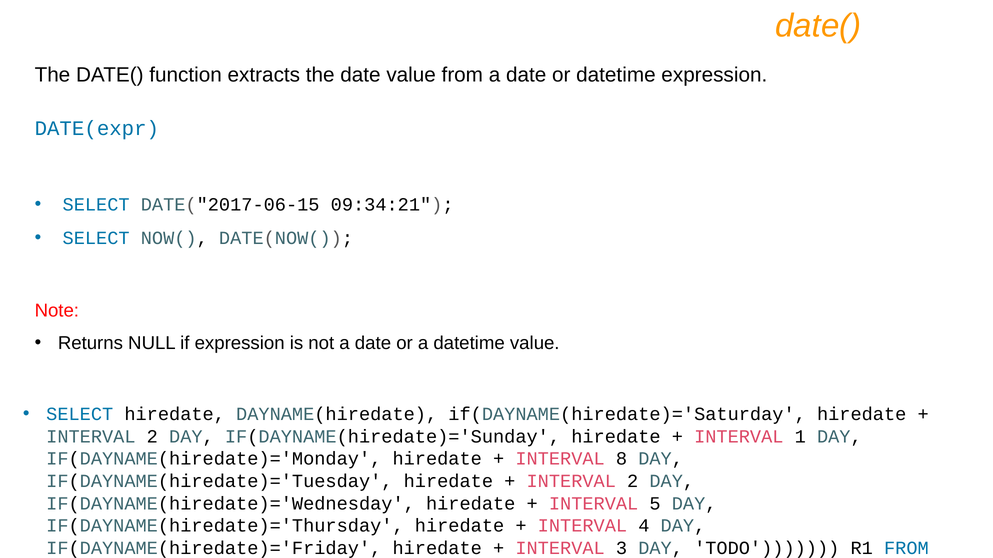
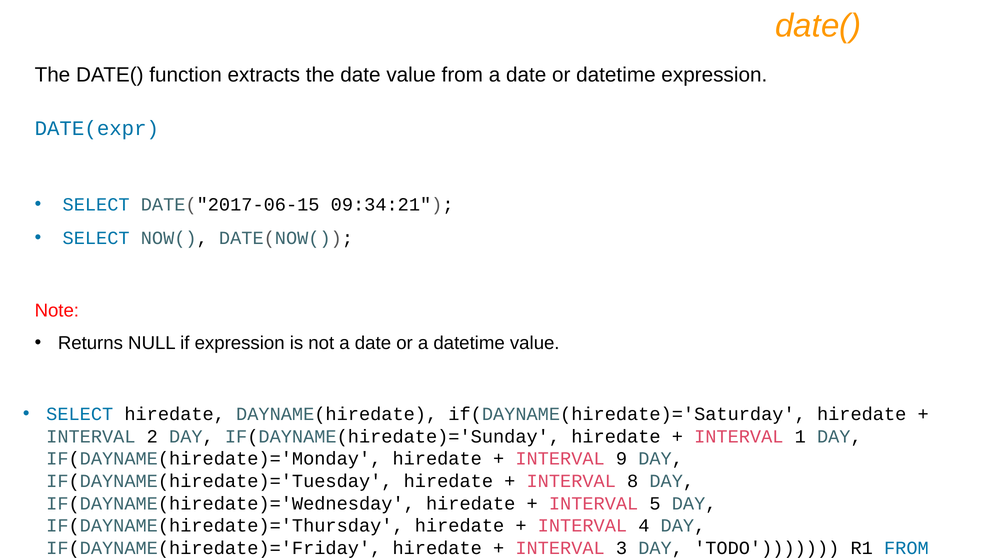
8: 8 -> 9
2 at (633, 482): 2 -> 8
